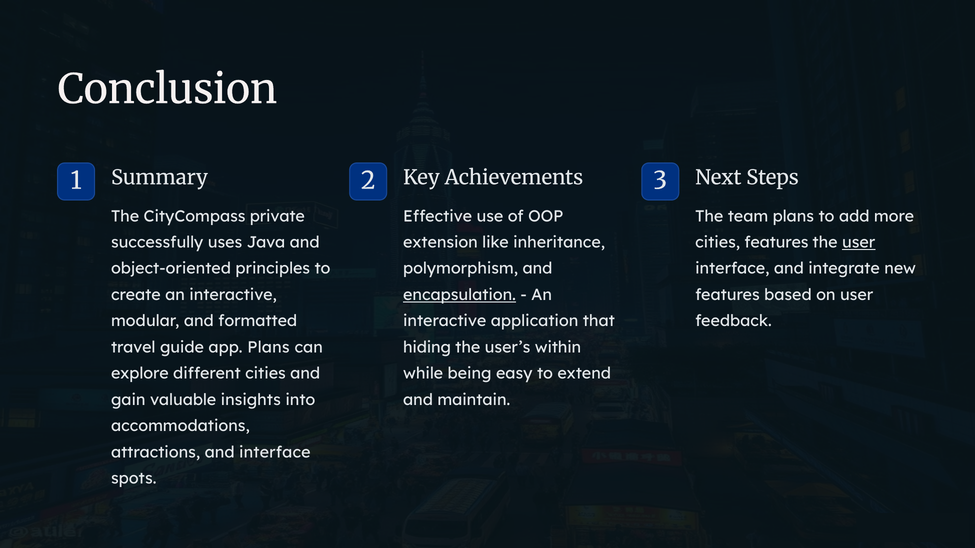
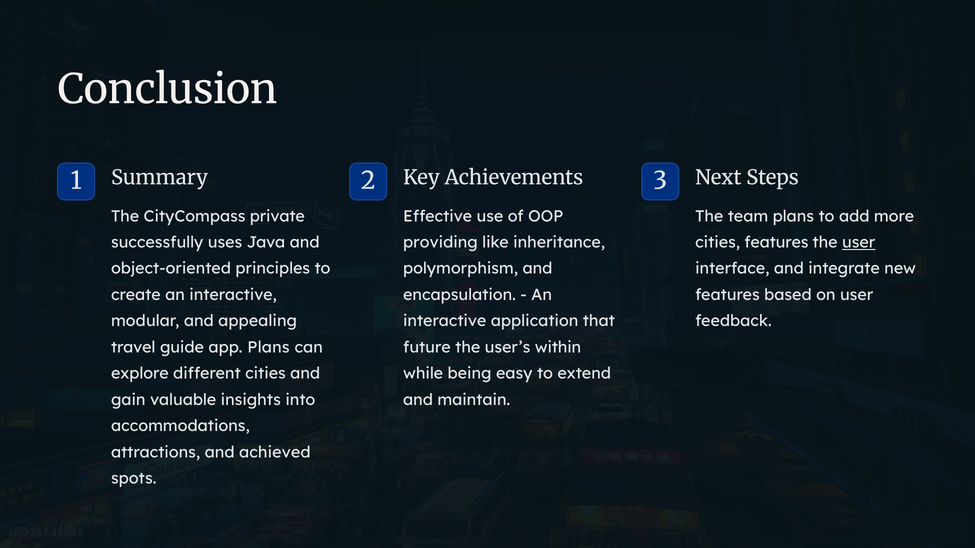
extension: extension -> providing
encapsulation underline: present -> none
formatted: formatted -> appealing
hiding: hiding -> future
and interface: interface -> achieved
